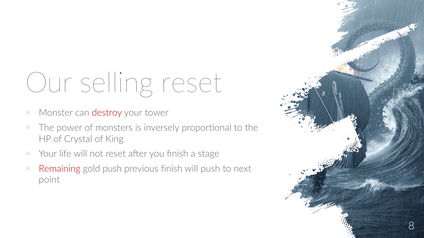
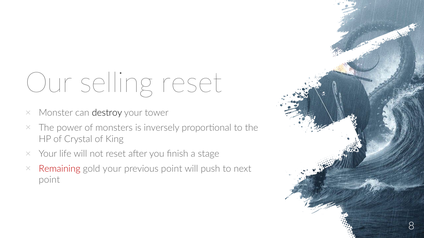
destroy colour: red -> black
gold push: push -> your
previous finish: finish -> point
